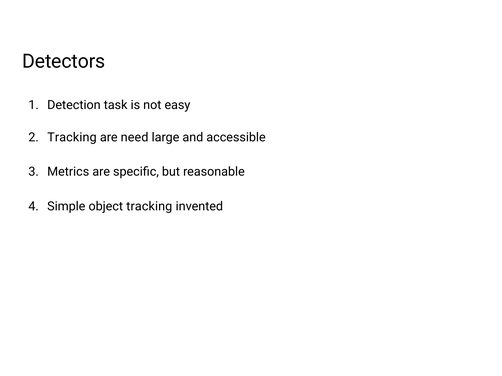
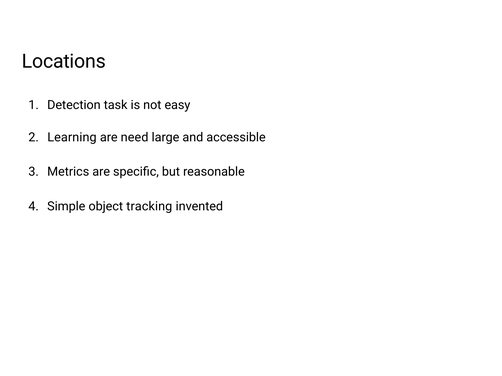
Detectors: Detectors -> Locations
Tracking at (72, 137): Tracking -> Learning
